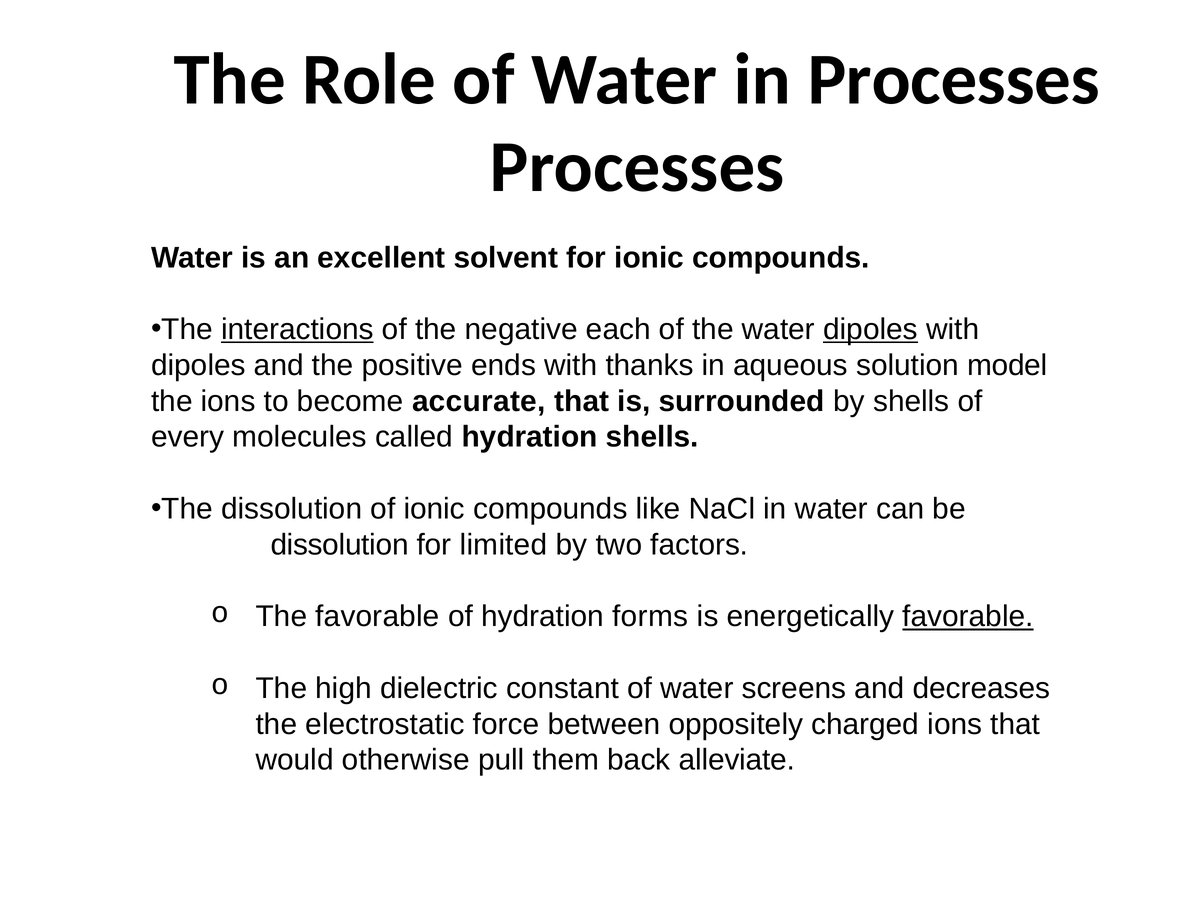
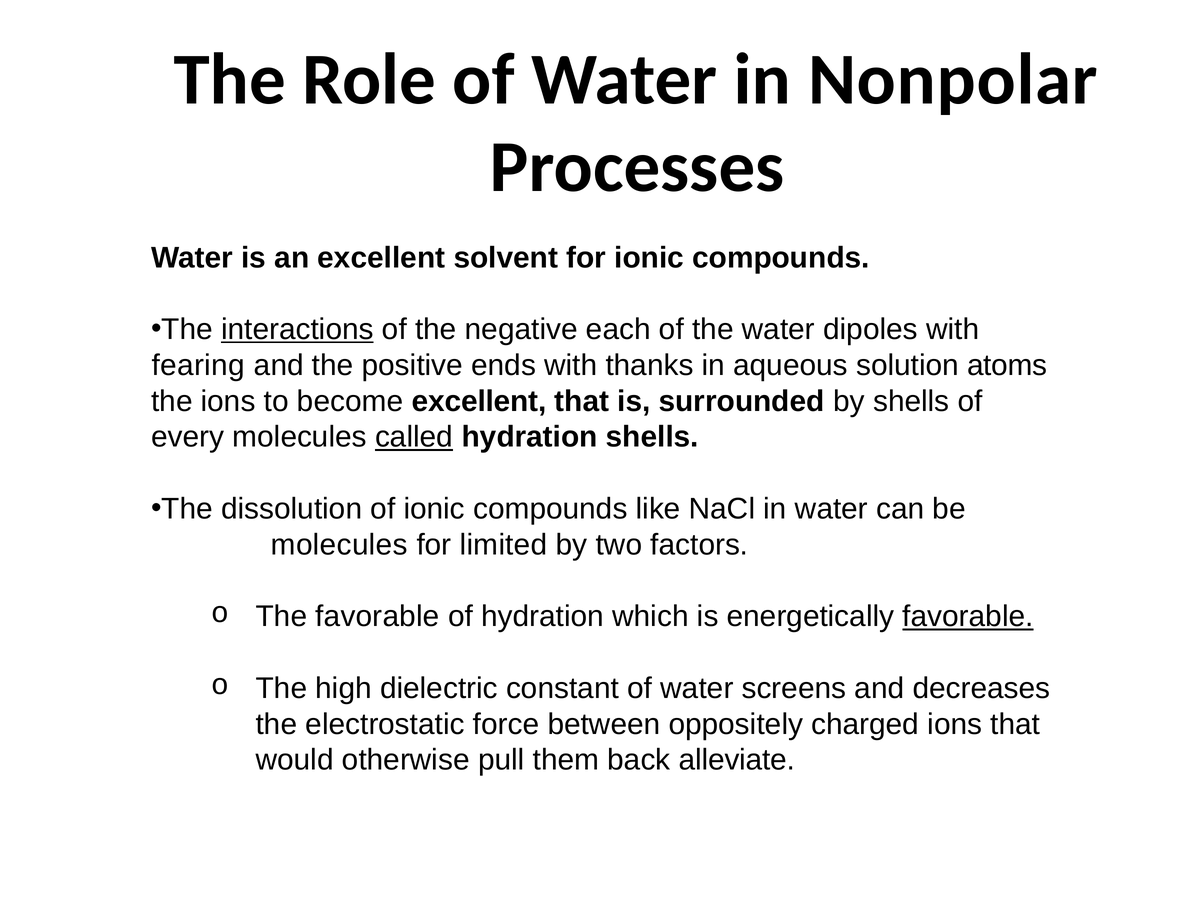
in Processes: Processes -> Nonpolar
dipoles at (871, 329) underline: present -> none
dipoles at (198, 365): dipoles -> fearing
model: model -> atoms
become accurate: accurate -> excellent
called underline: none -> present
dissolution at (340, 544): dissolution -> molecules
forms: forms -> which
